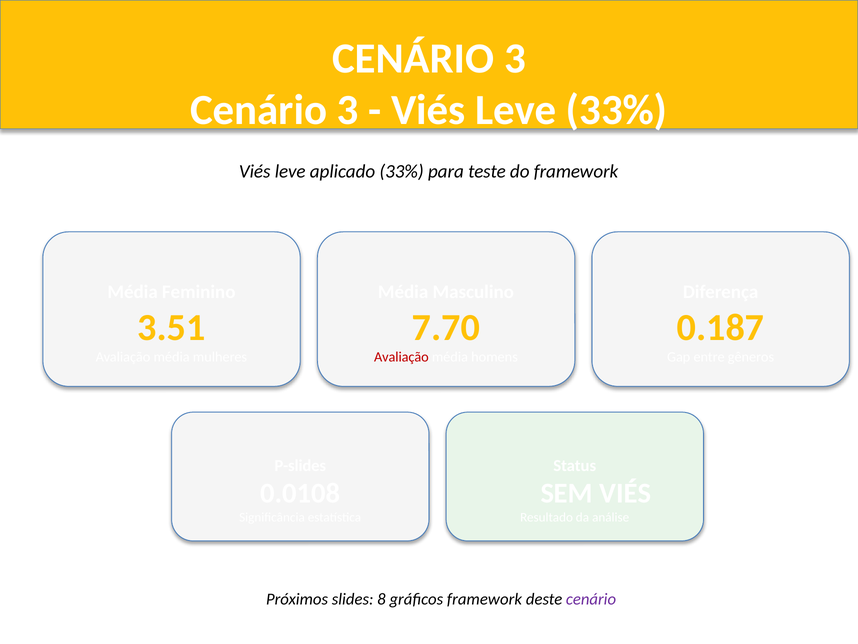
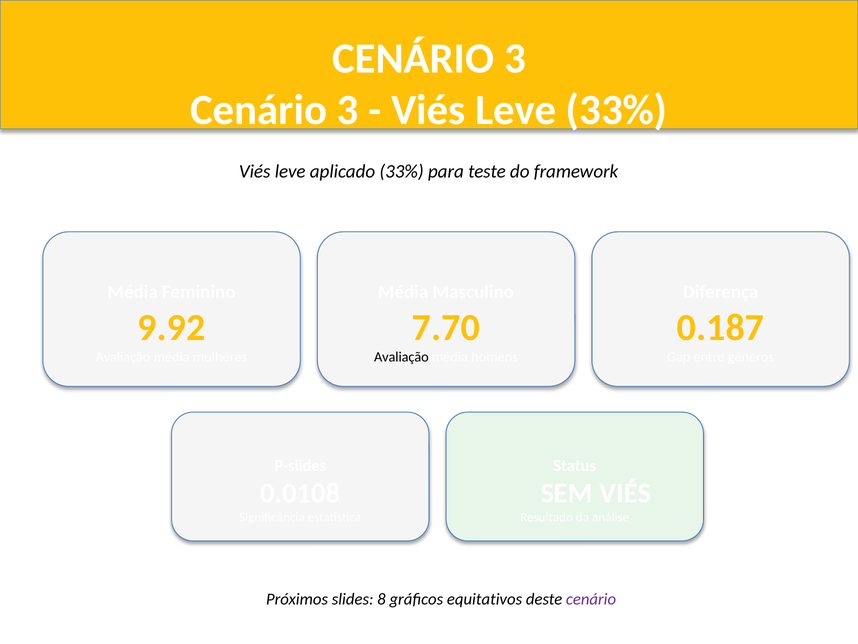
3.51: 3.51 -> 9.92
Avaliação at (401, 357) colour: red -> black
gráficos framework: framework -> equitativos
